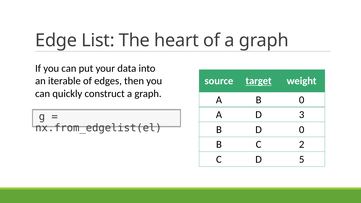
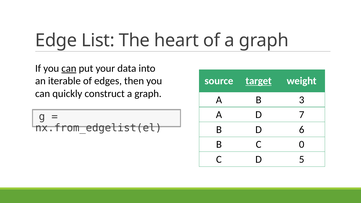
can at (69, 68) underline: none -> present
B 0: 0 -> 3
3: 3 -> 7
D 0: 0 -> 6
2: 2 -> 0
